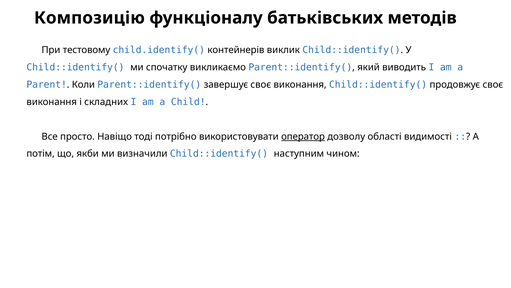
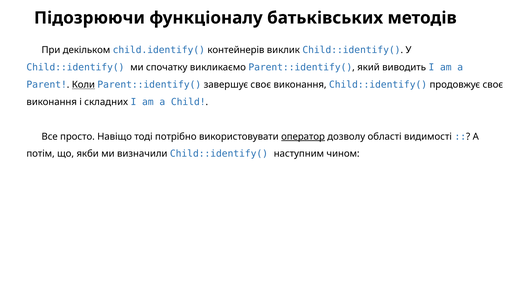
Композицію: Композицію -> Підозрюючи
тестовому: тестовому -> декільком
Коли underline: none -> present
